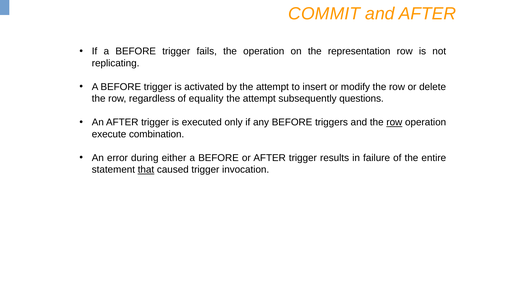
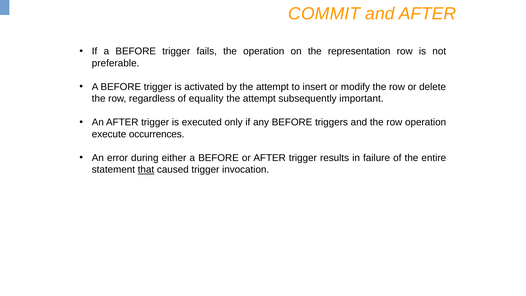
replicating: replicating -> preferable
questions: questions -> important
row at (394, 122) underline: present -> none
combination: combination -> occurrences
